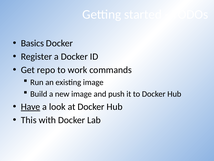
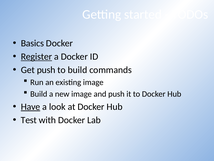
Register underline: none -> present
Get repo: repo -> push
to work: work -> build
This: This -> Test
